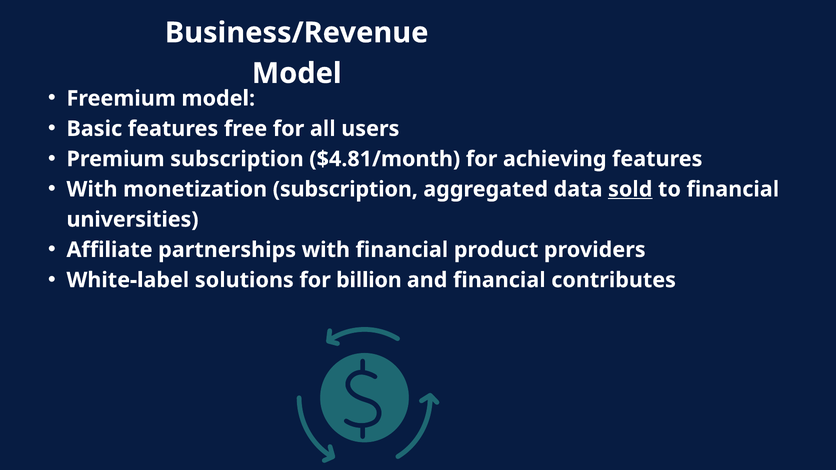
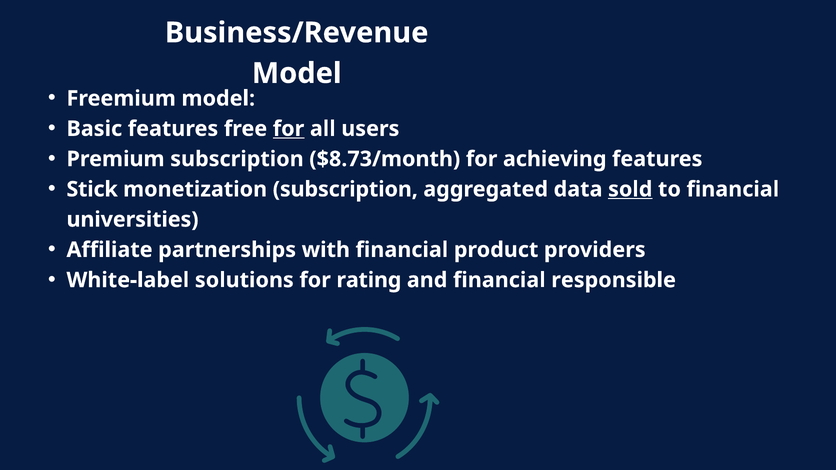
for at (289, 129) underline: none -> present
$4.81/month: $4.81/month -> $8.73/month
With at (92, 189): With -> Stick
billion: billion -> rating
contributes: contributes -> responsible
